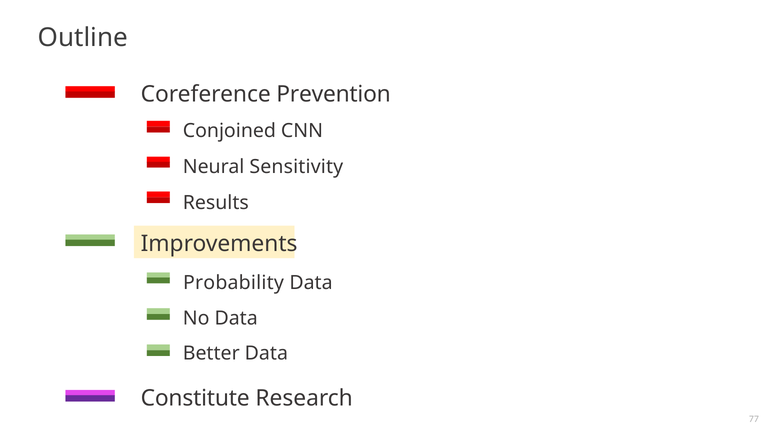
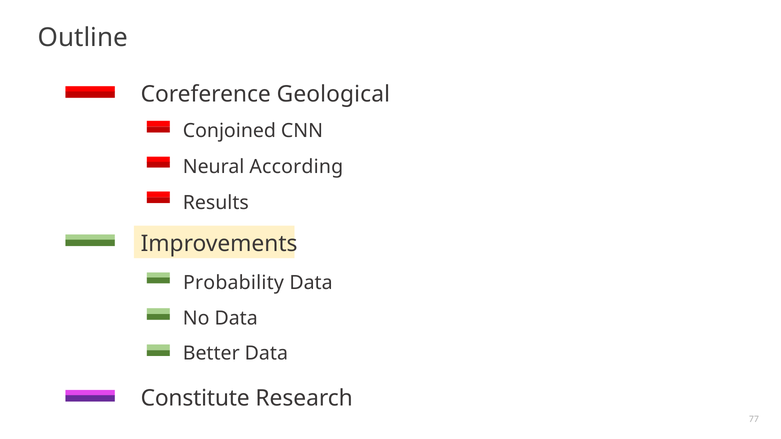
Prevention: Prevention -> Geological
Sensitivity: Sensitivity -> According
